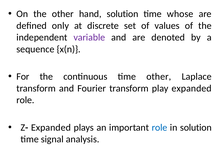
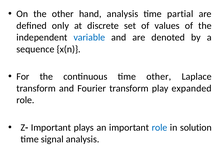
hand solution: solution -> analysis
whose: whose -> partial
variable colour: purple -> blue
Z- Expanded: Expanded -> Important
